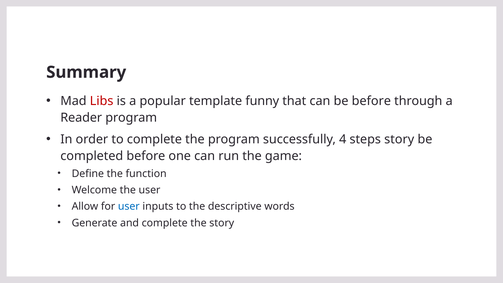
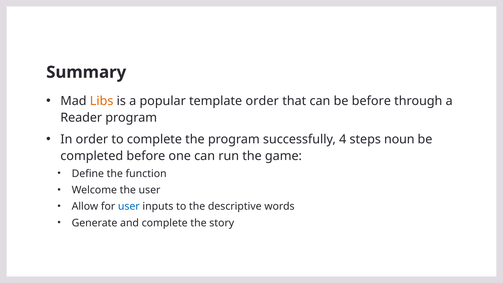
Libs colour: red -> orange
template funny: funny -> order
steps story: story -> noun
